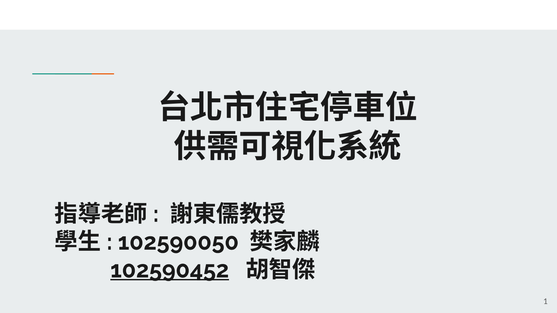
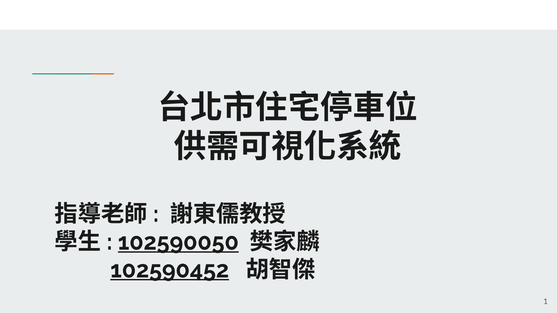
102590050 underline: none -> present
